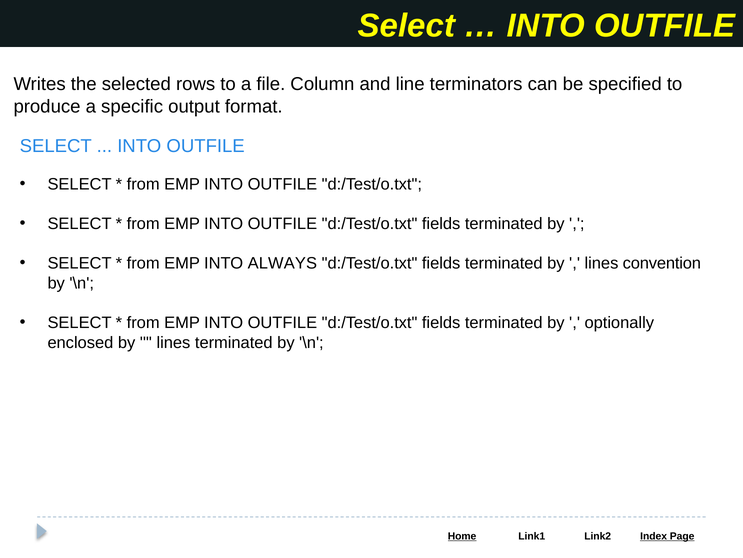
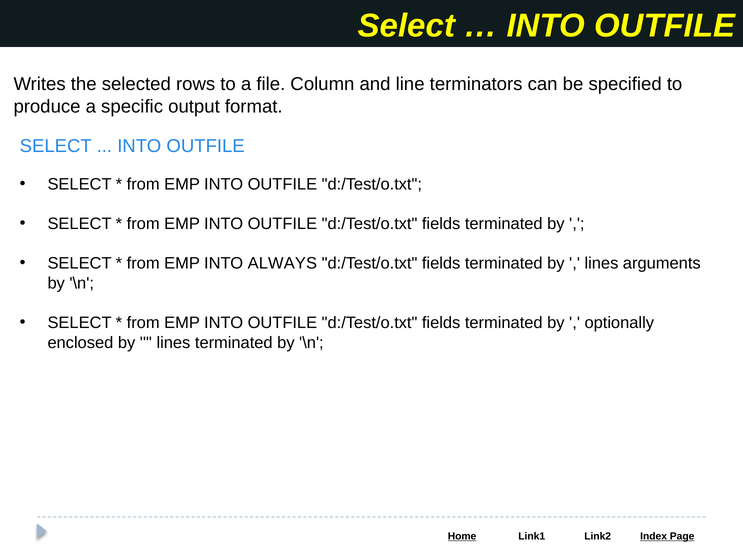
convention: convention -> arguments
